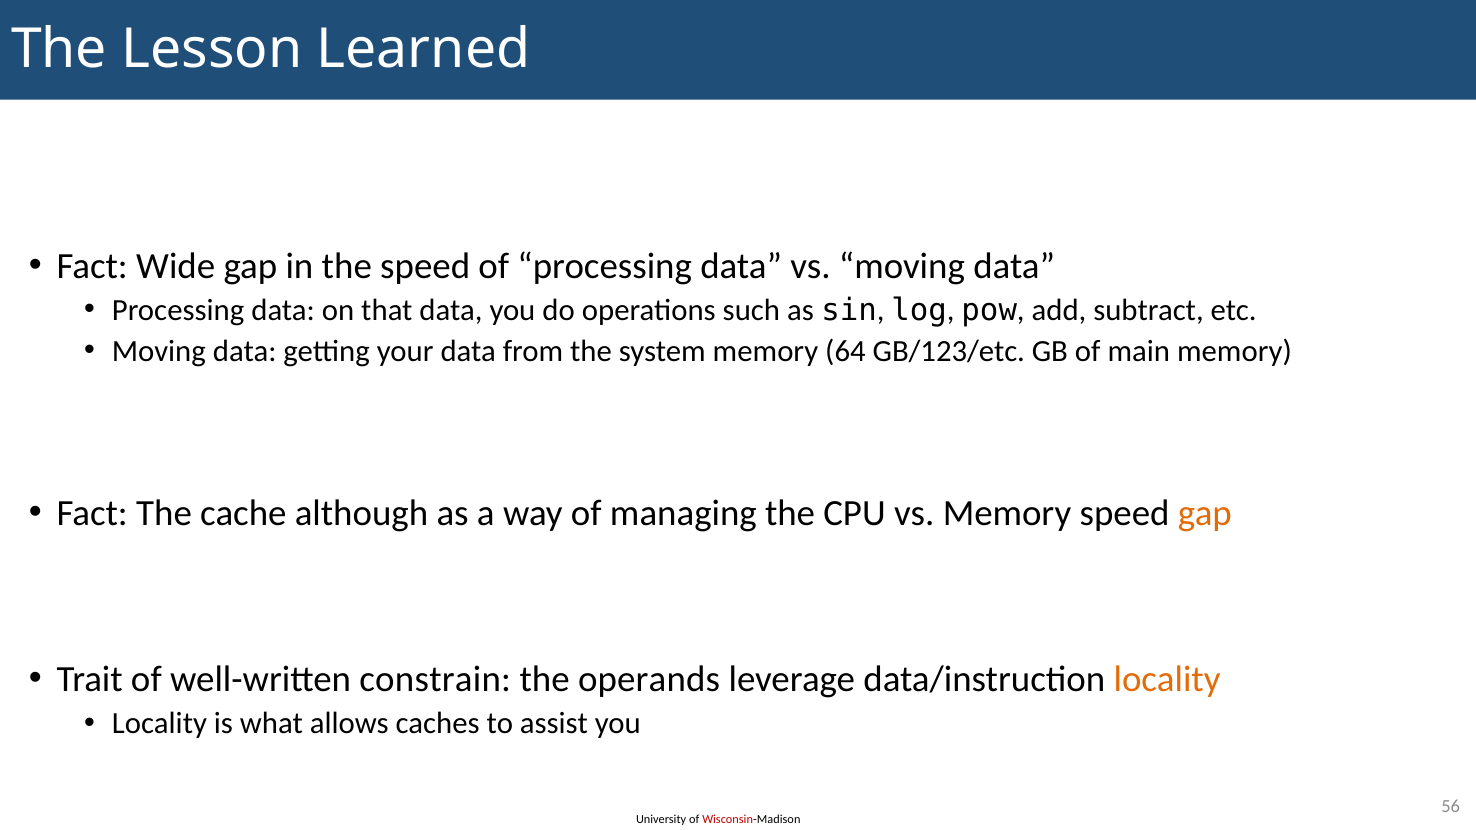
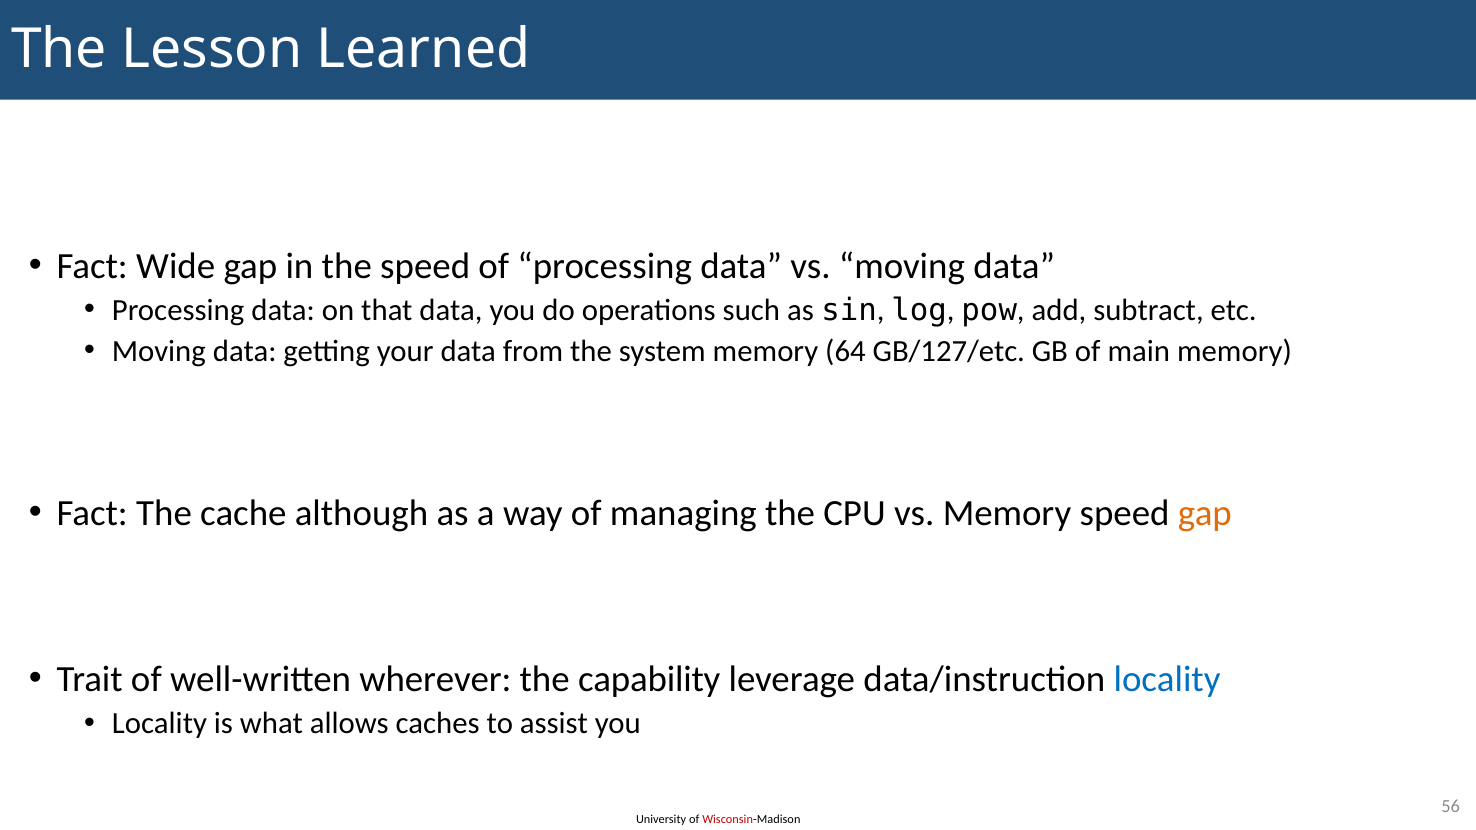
GB/123/etc: GB/123/etc -> GB/127/etc
constrain: constrain -> wherever
operands: operands -> capability
locality at (1167, 679) colour: orange -> blue
